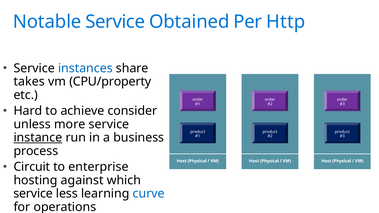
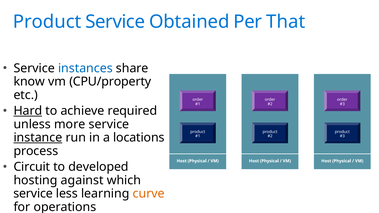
Notable at (47, 22): Notable -> Product
Http: Http -> That
takes: takes -> know
Hard underline: none -> present
consider: consider -> required
business: business -> locations
enterprise: enterprise -> developed
curve colour: blue -> orange
